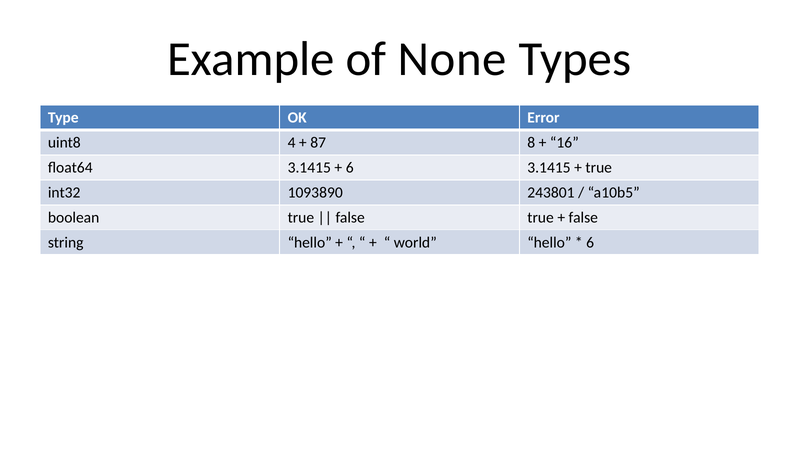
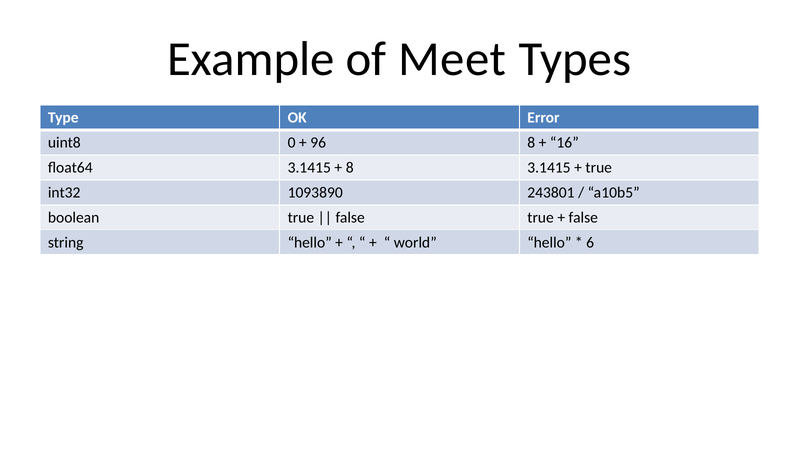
None: None -> Meet
4: 4 -> 0
87: 87 -> 96
6 at (350, 167): 6 -> 8
